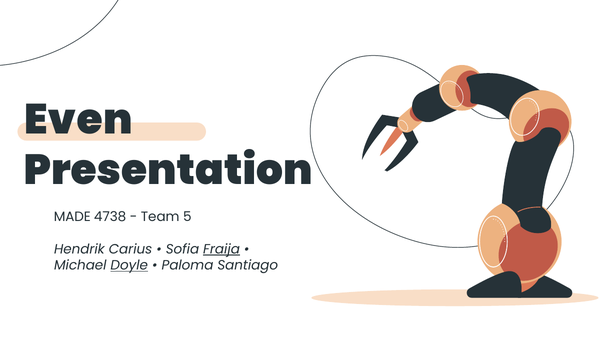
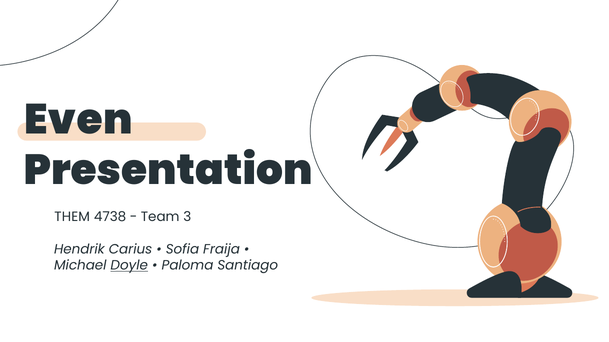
MADE: MADE -> THEM
5: 5 -> 3
Fraija underline: present -> none
